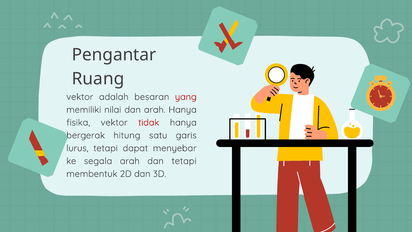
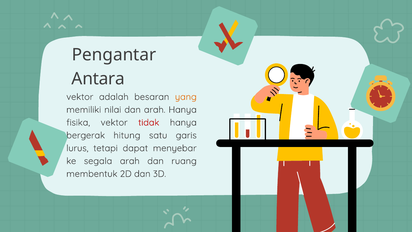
Ruang: Ruang -> Antara
yang colour: red -> orange
dan tetapi: tetapi -> ruang
